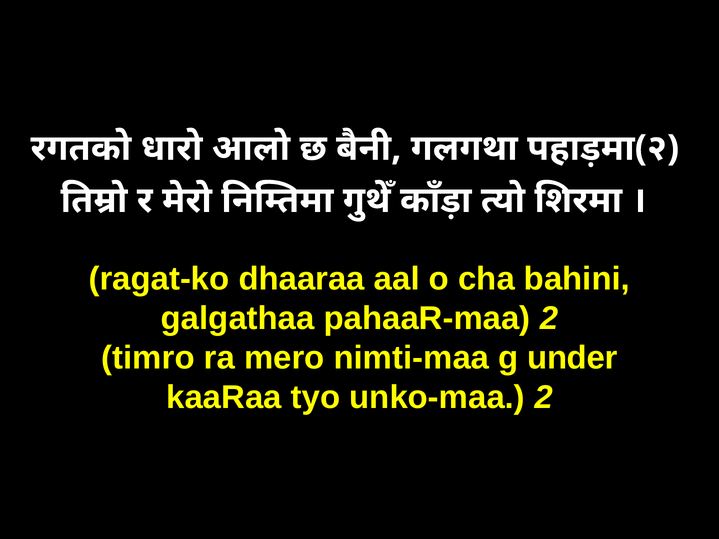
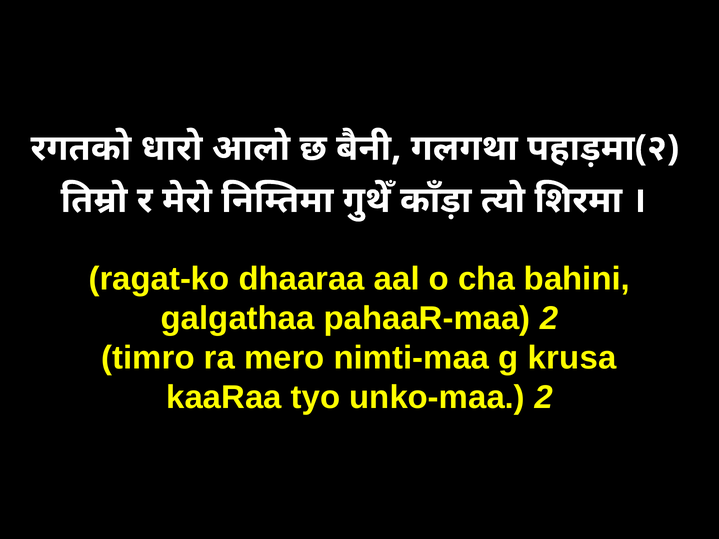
under: under -> krusa
